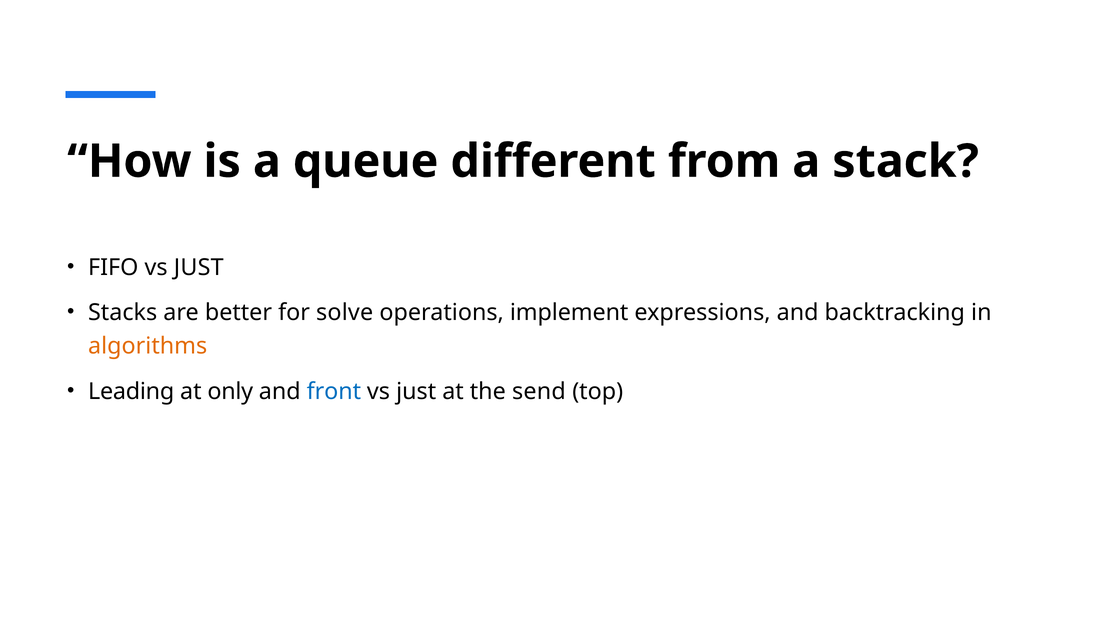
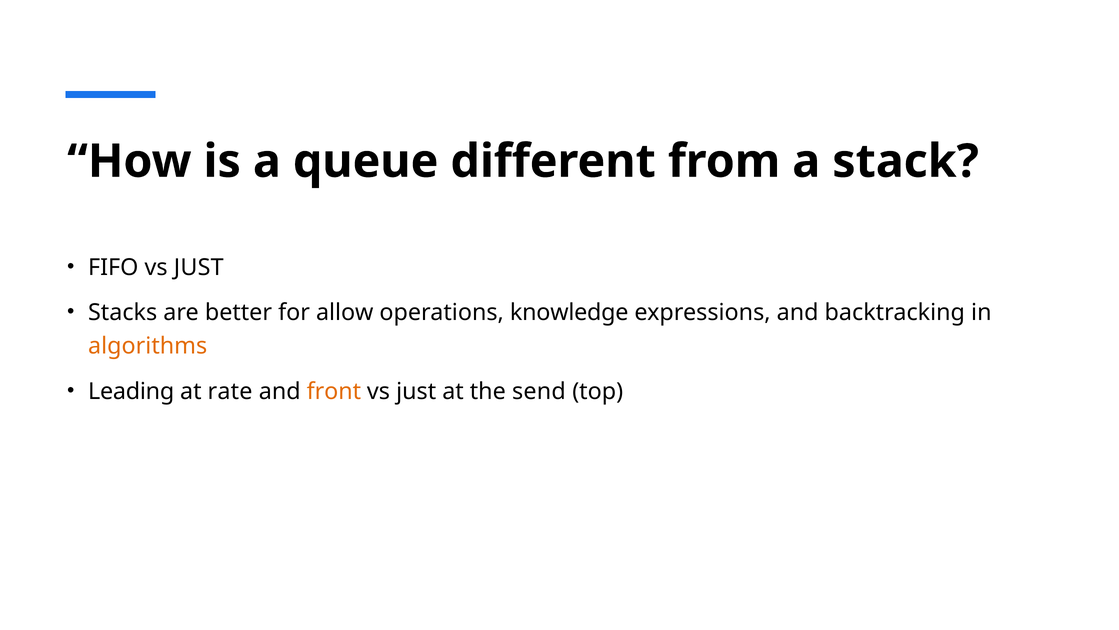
solve: solve -> allow
implement: implement -> knowledge
only: only -> rate
front colour: blue -> orange
